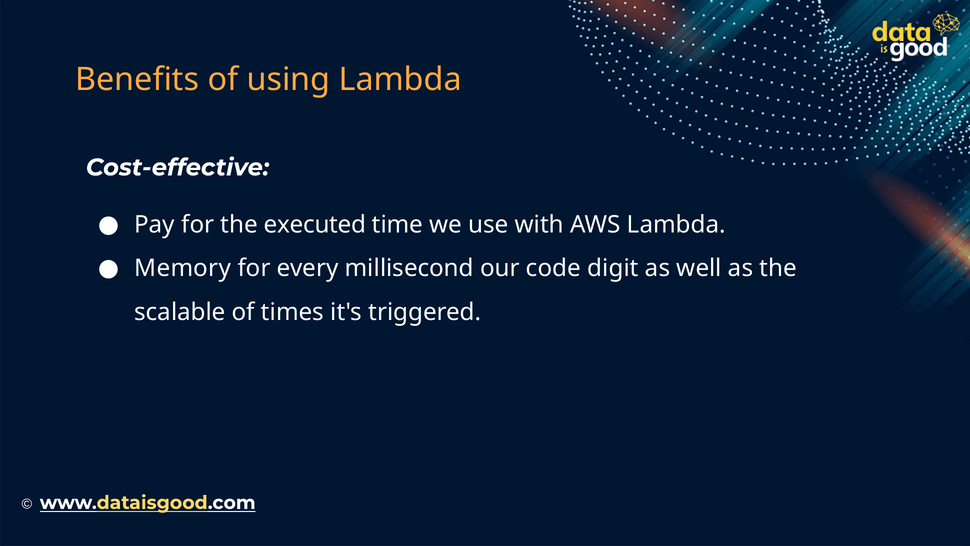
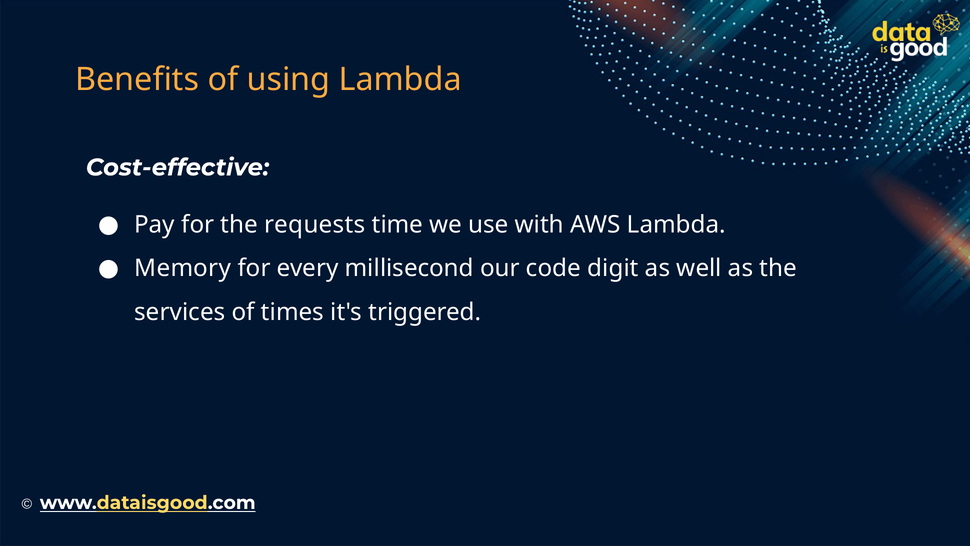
executed: executed -> requests
scalable: scalable -> services
